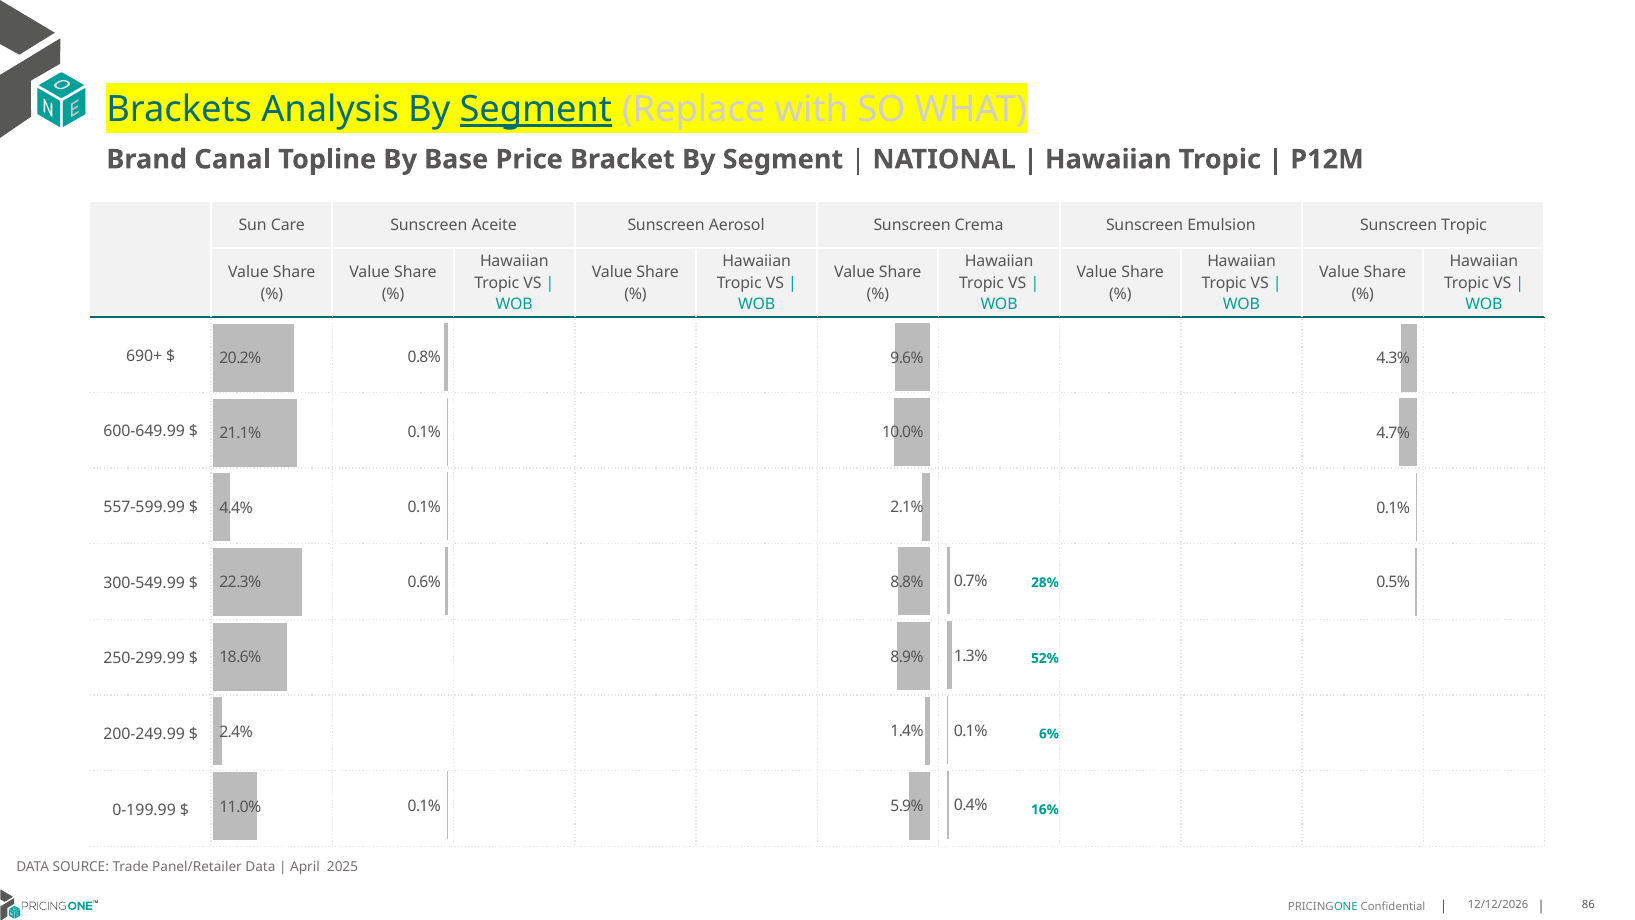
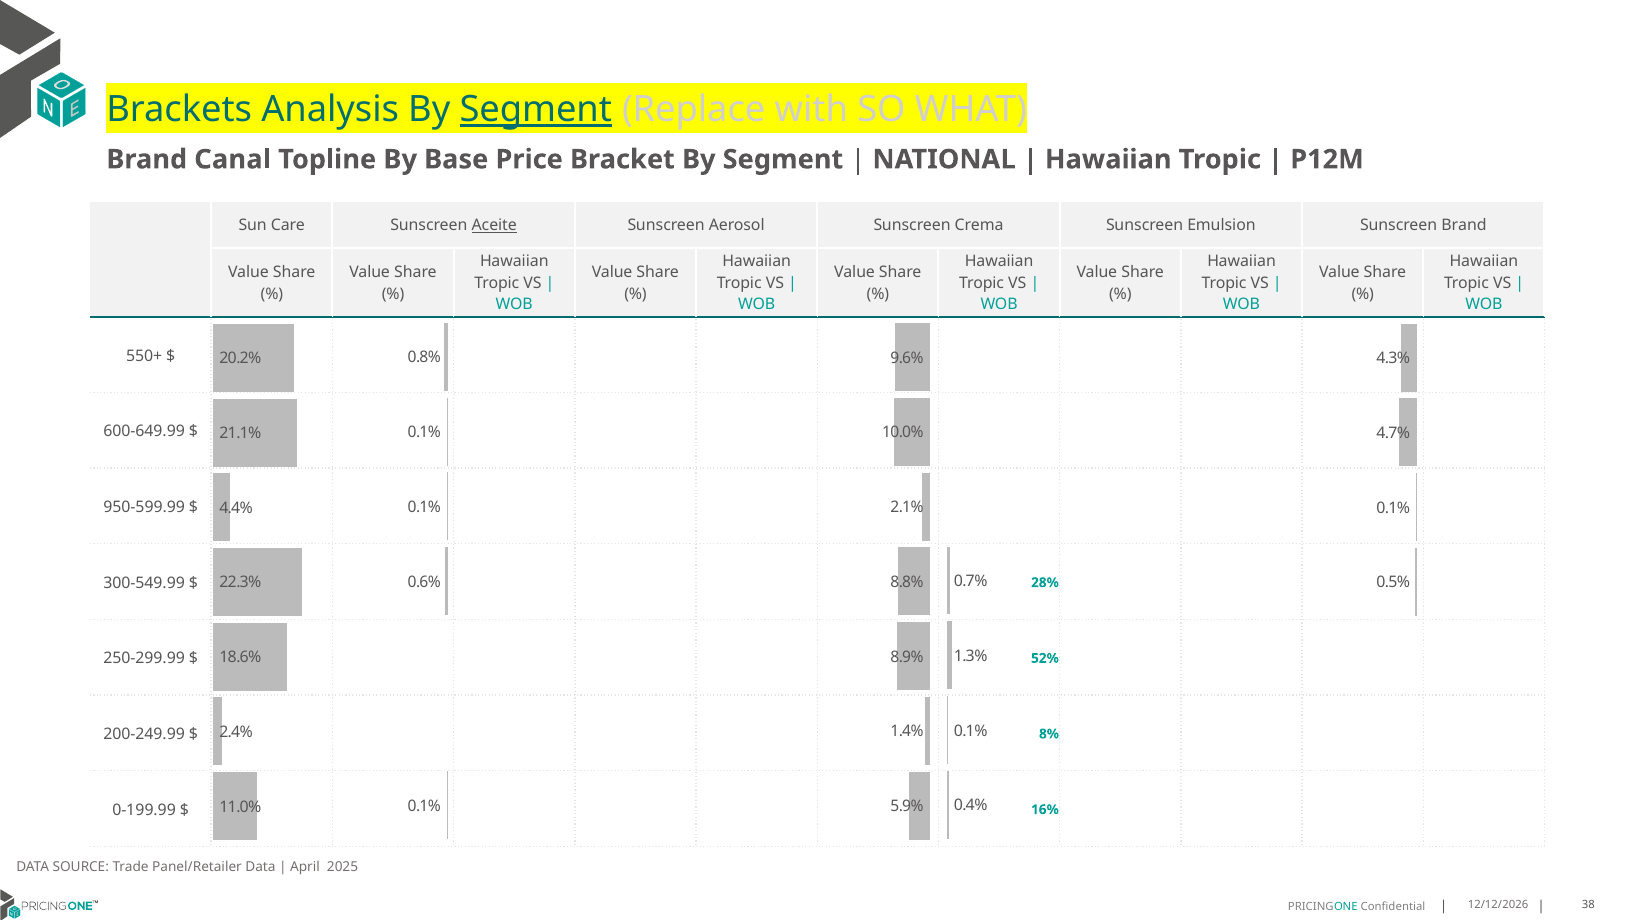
Aceite underline: none -> present
Sunscreen Tropic: Tropic -> Brand
690+: 690+ -> 550+
557-599.99: 557-599.99 -> 950-599.99
6%: 6% -> 8%
86: 86 -> 38
